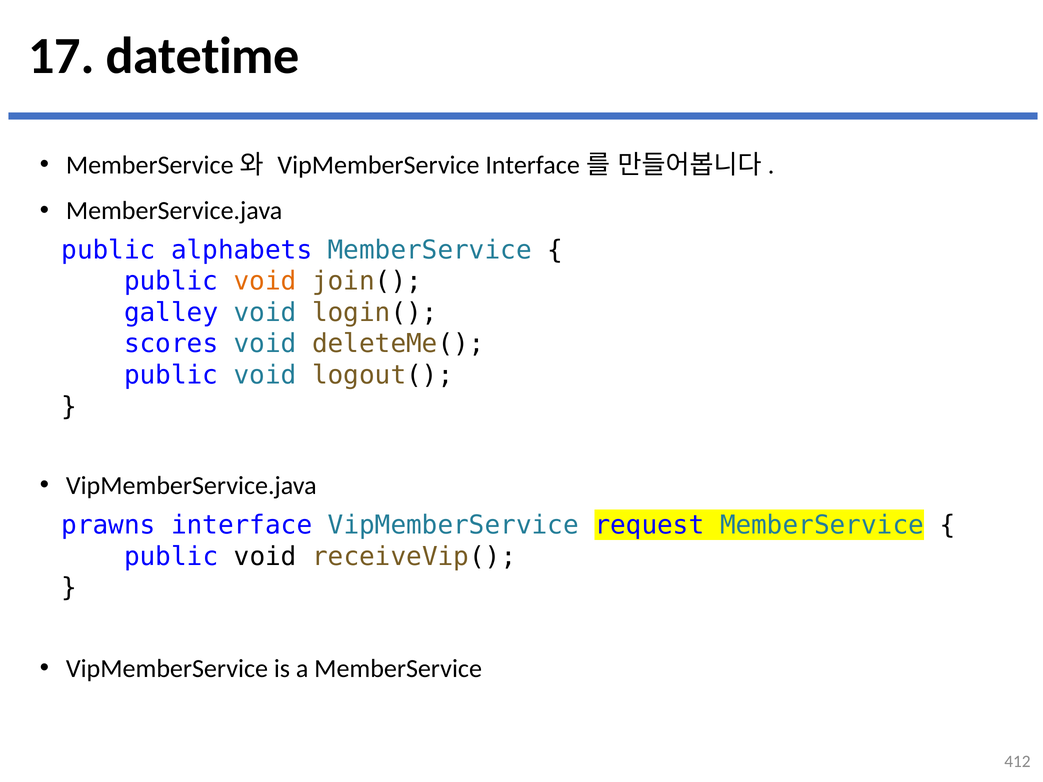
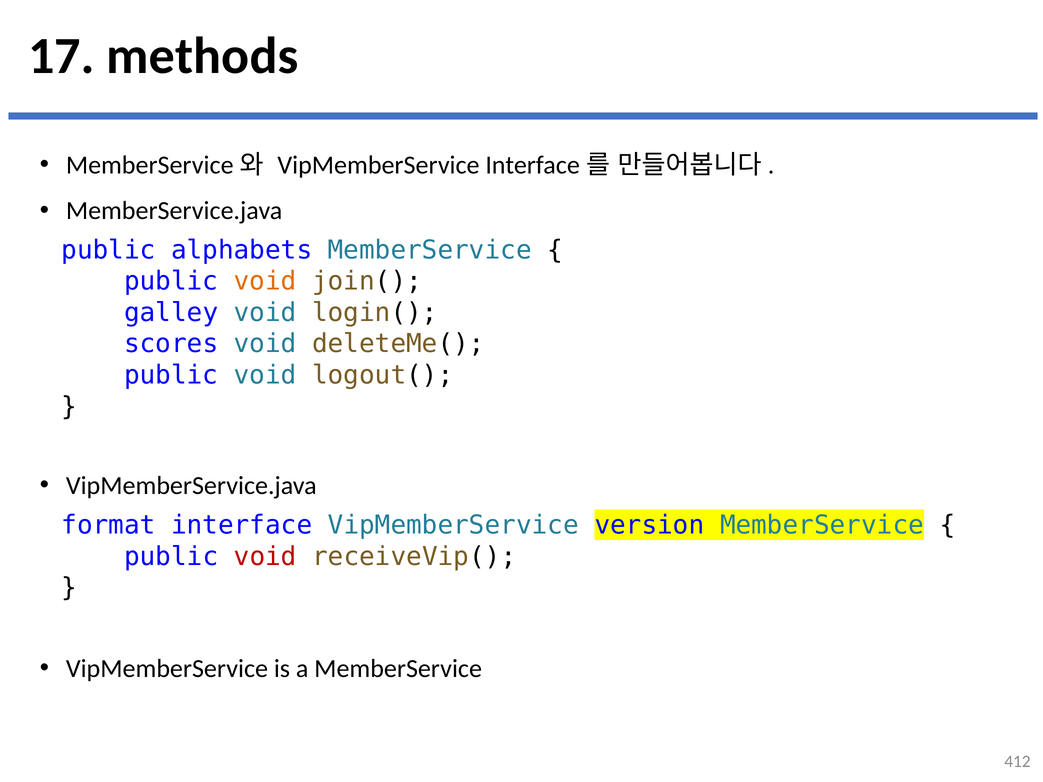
datetime: datetime -> methods
prawns: prawns -> format
request: request -> version
void at (265, 557) colour: black -> red
